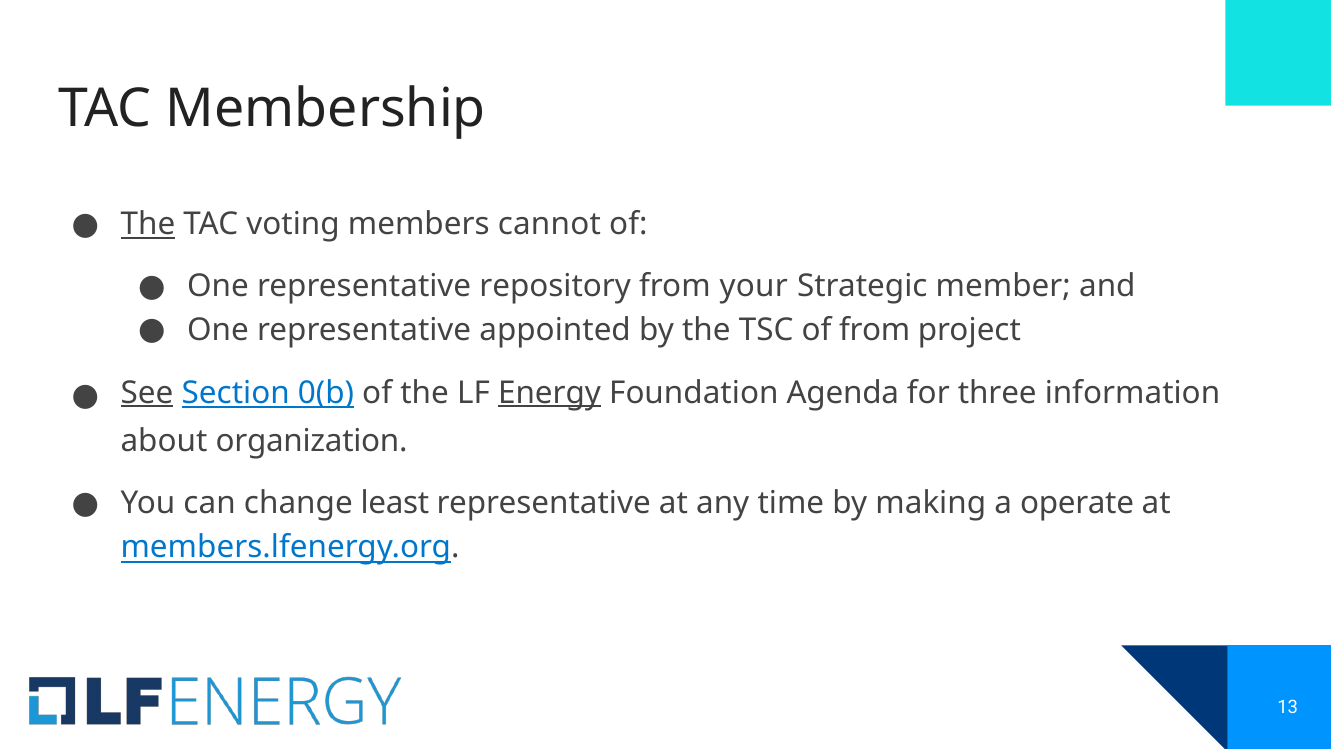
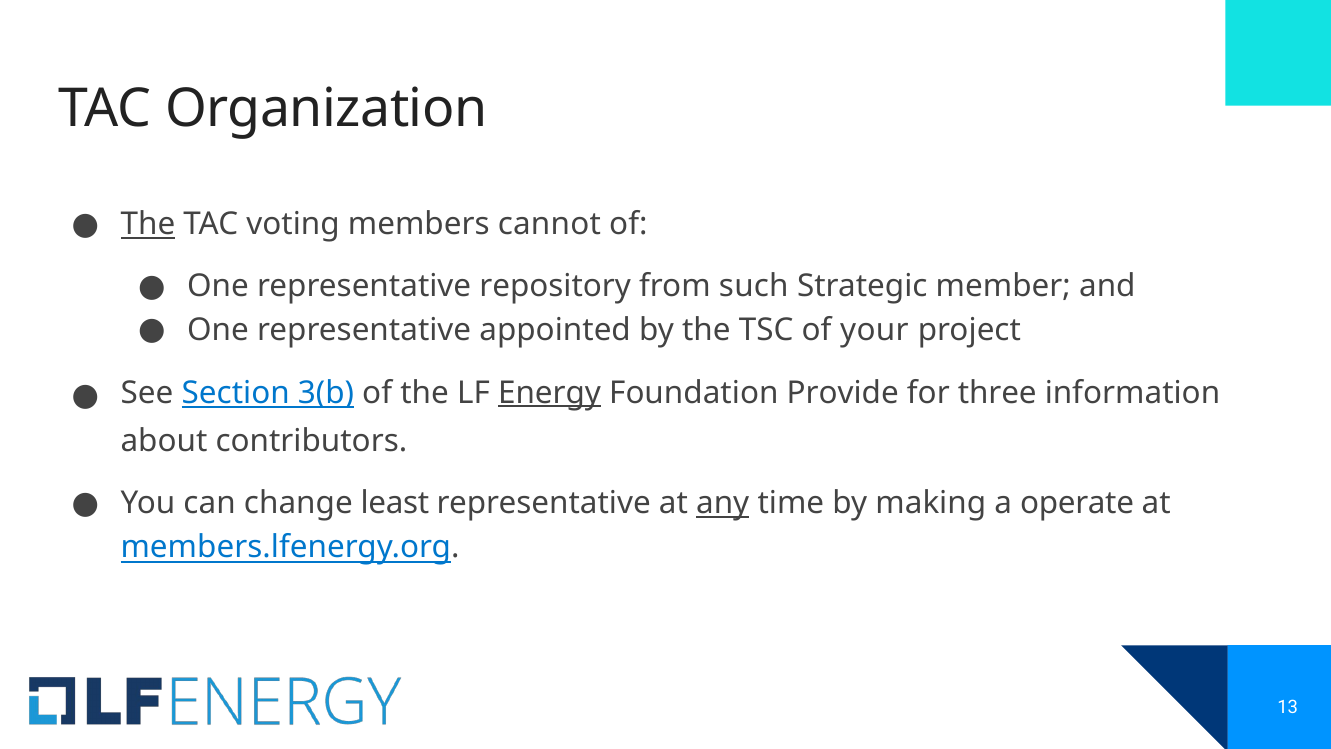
Membership: Membership -> Organization
your: your -> such
of from: from -> your
See underline: present -> none
0(b: 0(b -> 3(b
Agenda: Agenda -> Provide
organization: organization -> contributors
any underline: none -> present
